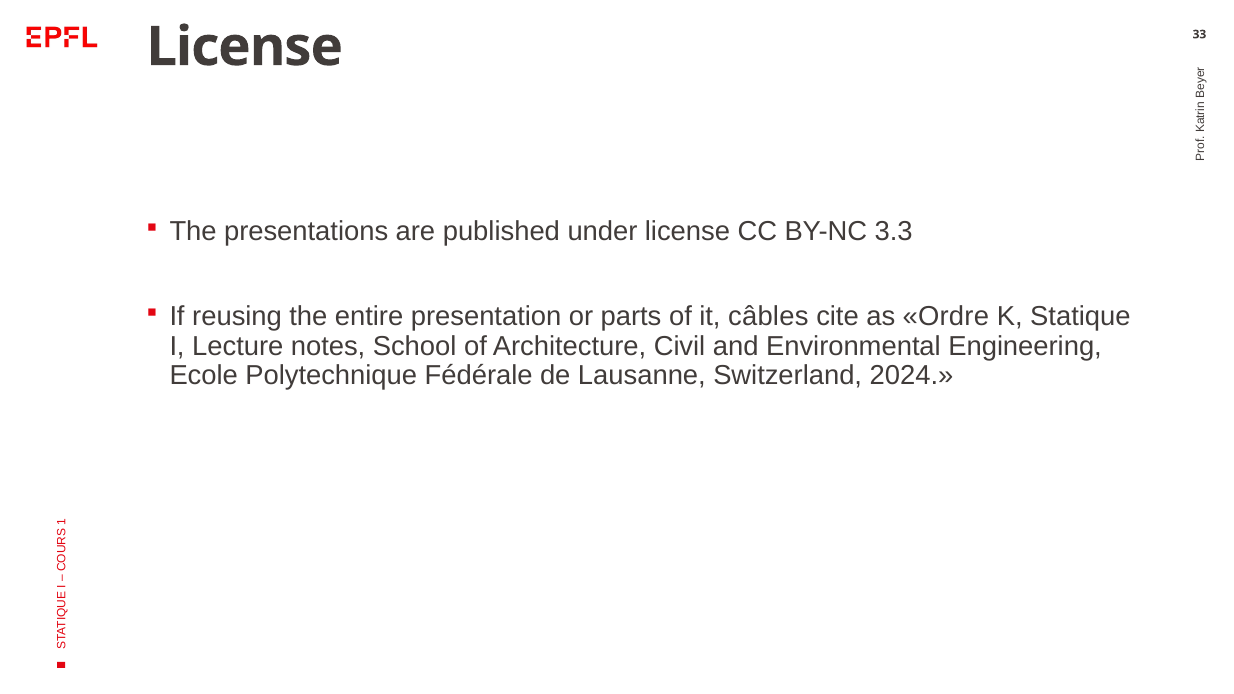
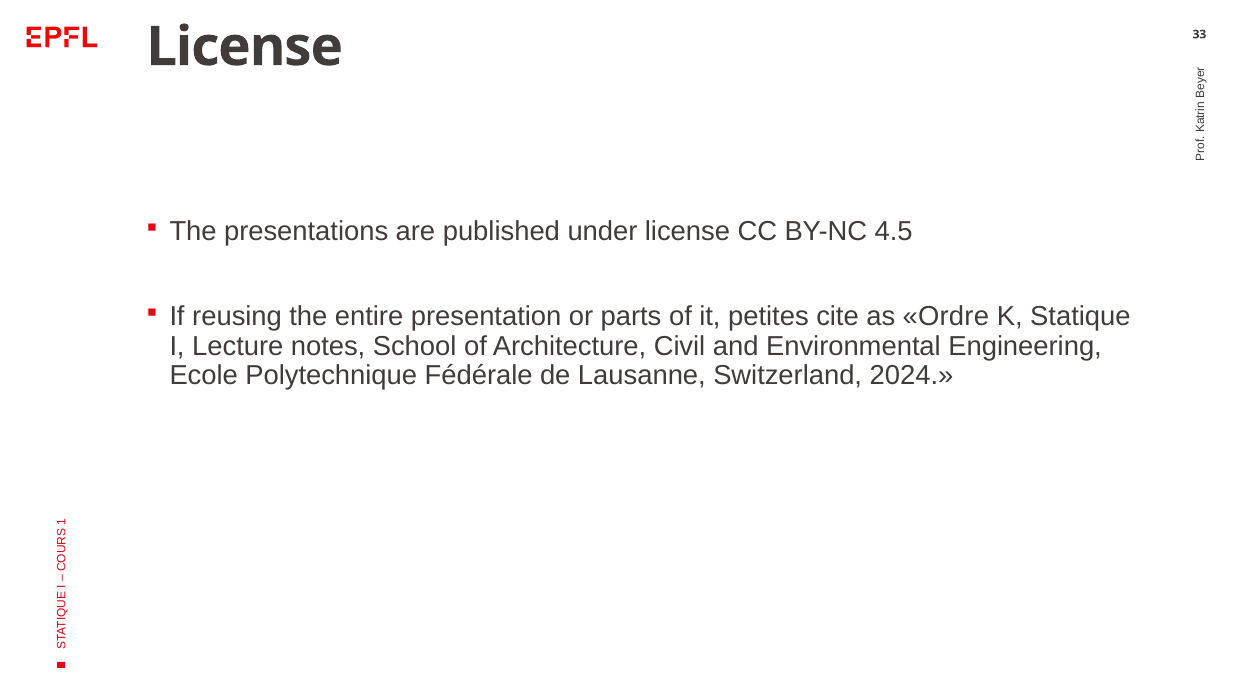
3.3: 3.3 -> 4.5
câbles: câbles -> petites
